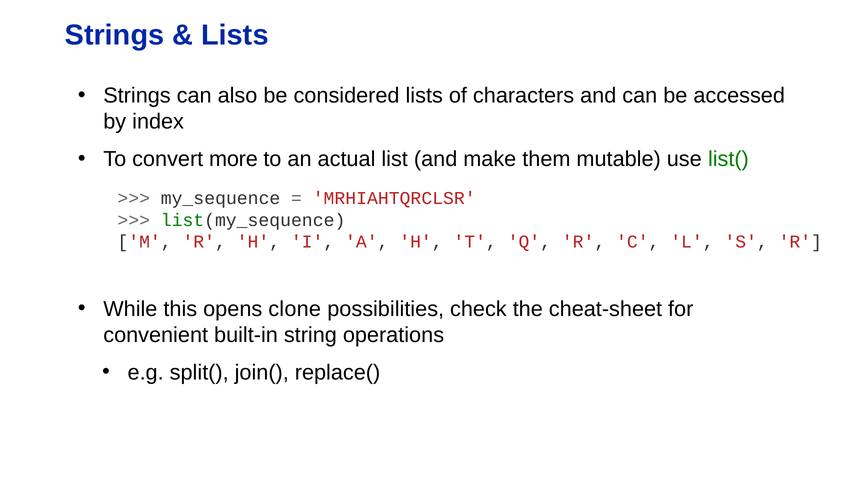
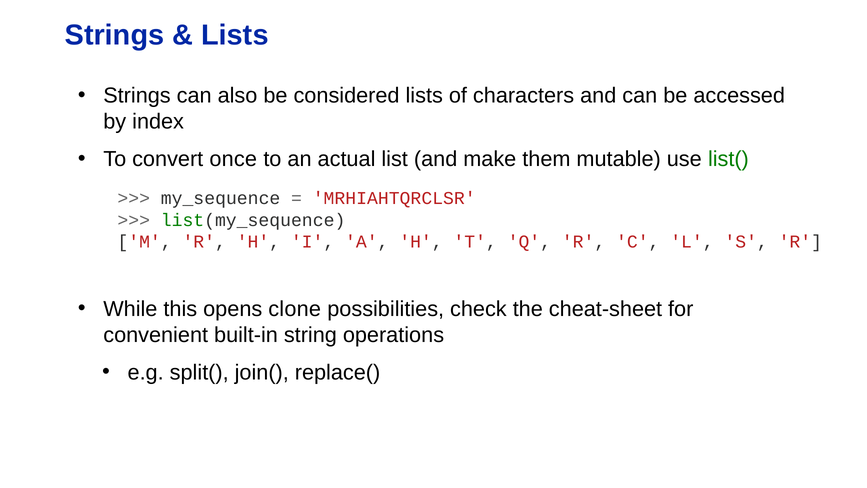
more: more -> once
